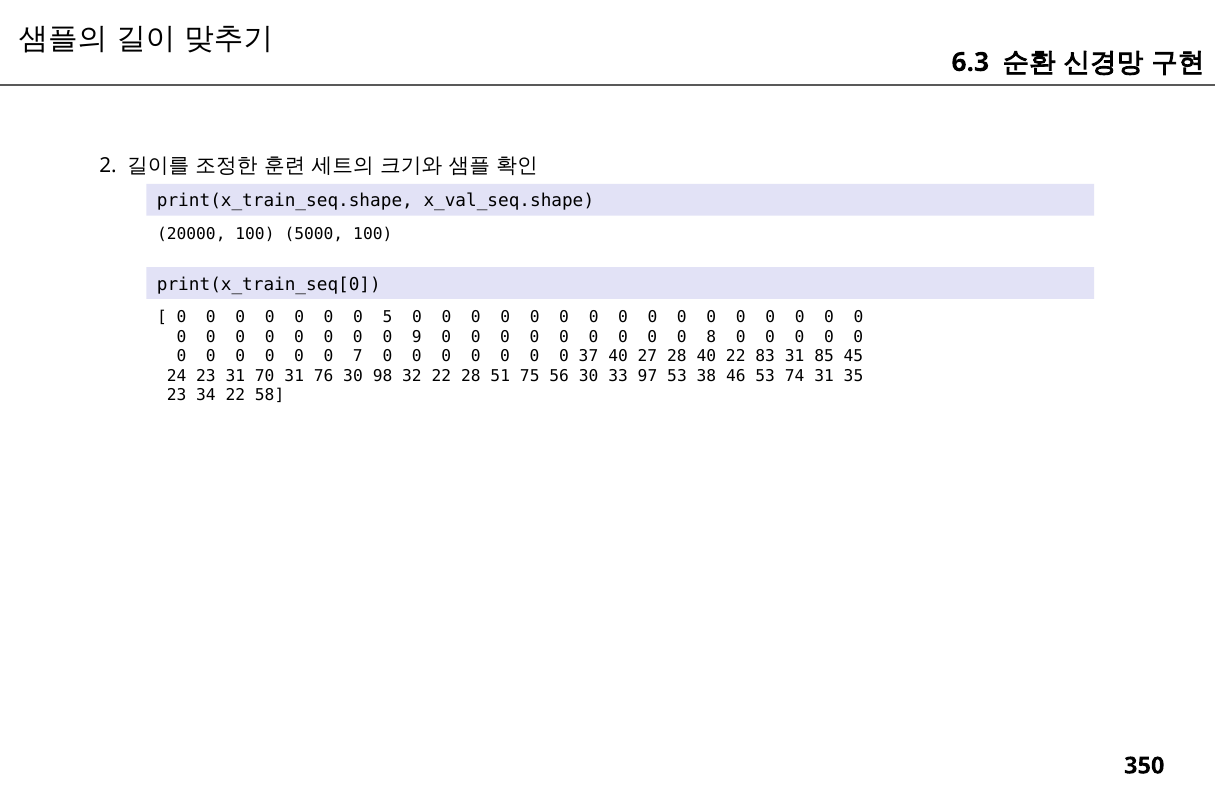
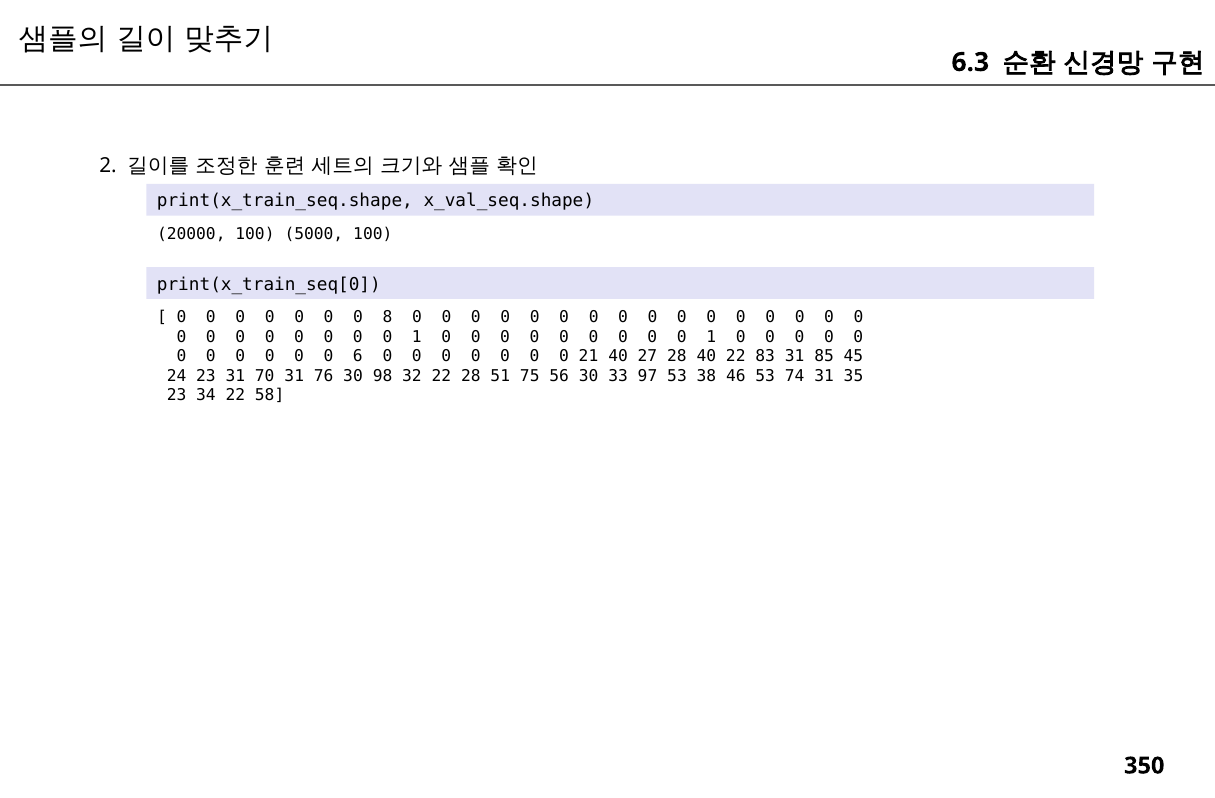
5: 5 -> 8
9 at (417, 337): 9 -> 1
8 at (711, 337): 8 -> 1
7: 7 -> 6
37: 37 -> 21
